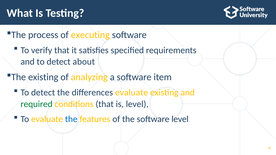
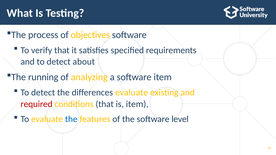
executing: executing -> objectives
The existing: existing -> running
required colour: green -> red
is level: level -> item
